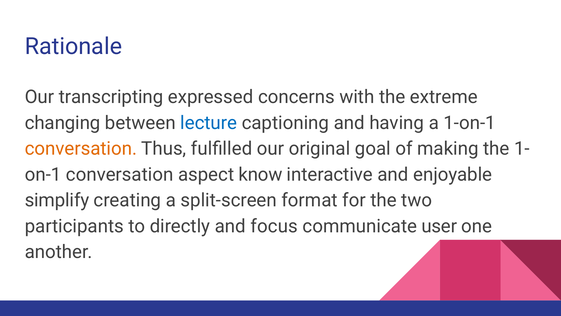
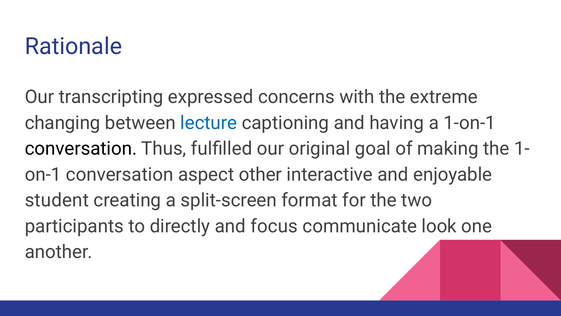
conversation at (81, 149) colour: orange -> black
know: know -> other
simplify: simplify -> student
user: user -> look
